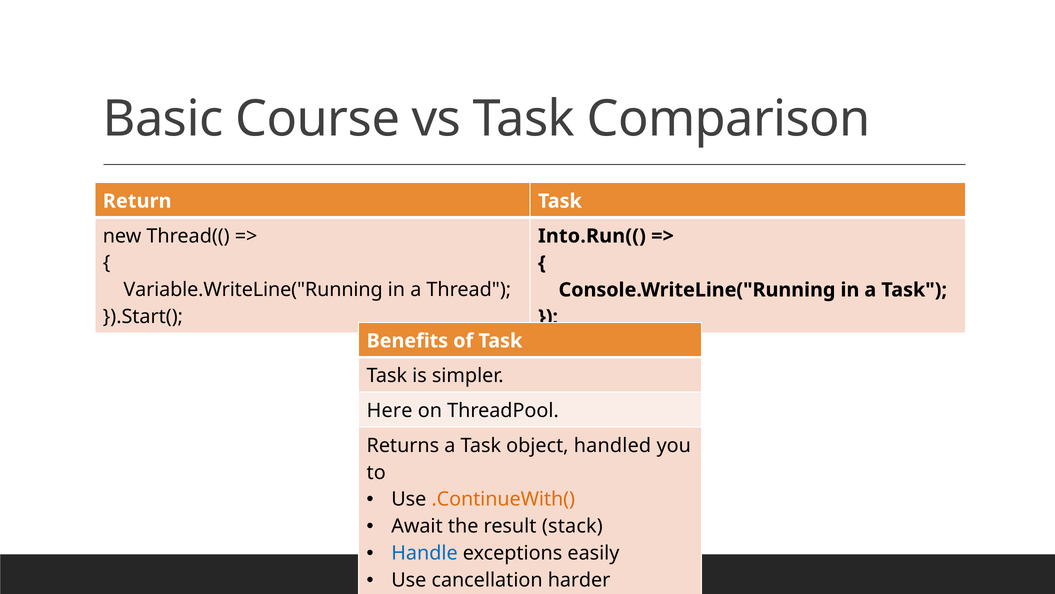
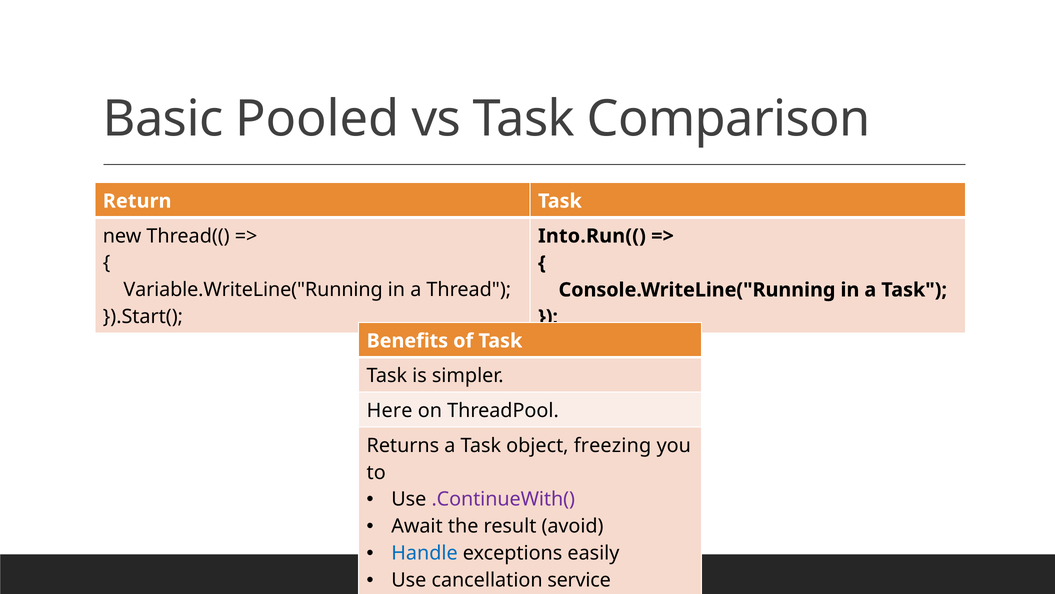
Course: Course -> Pooled
handled: handled -> freezing
.ContinueWith( colour: orange -> purple
stack: stack -> avoid
harder: harder -> service
